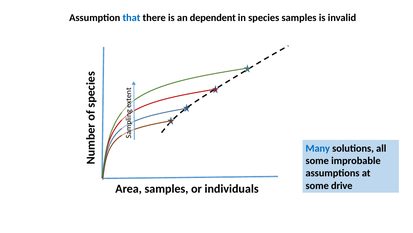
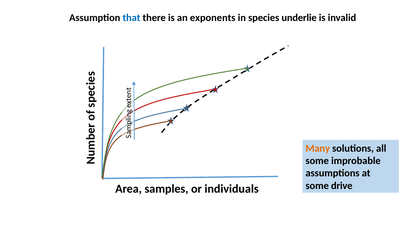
dependent: dependent -> exponents
species samples: samples -> underlie
Many colour: blue -> orange
